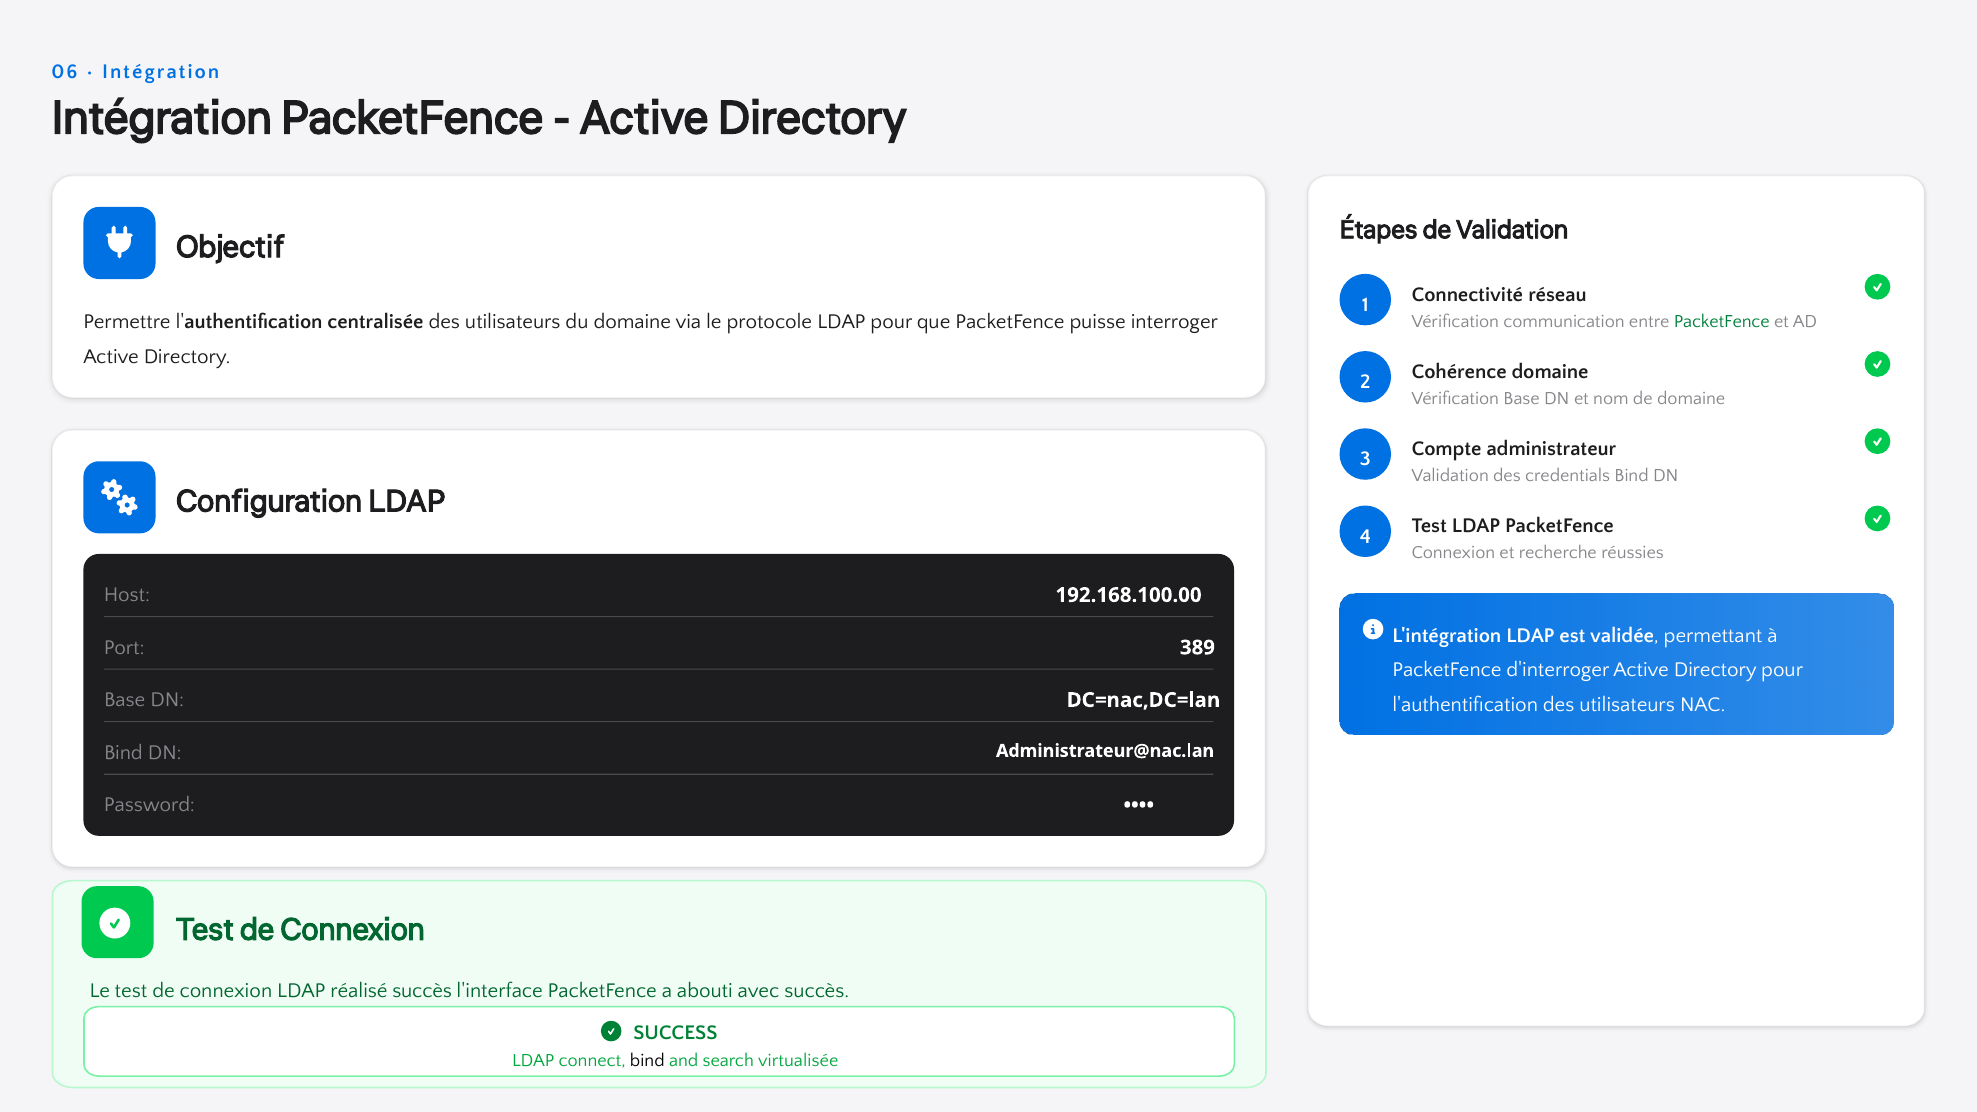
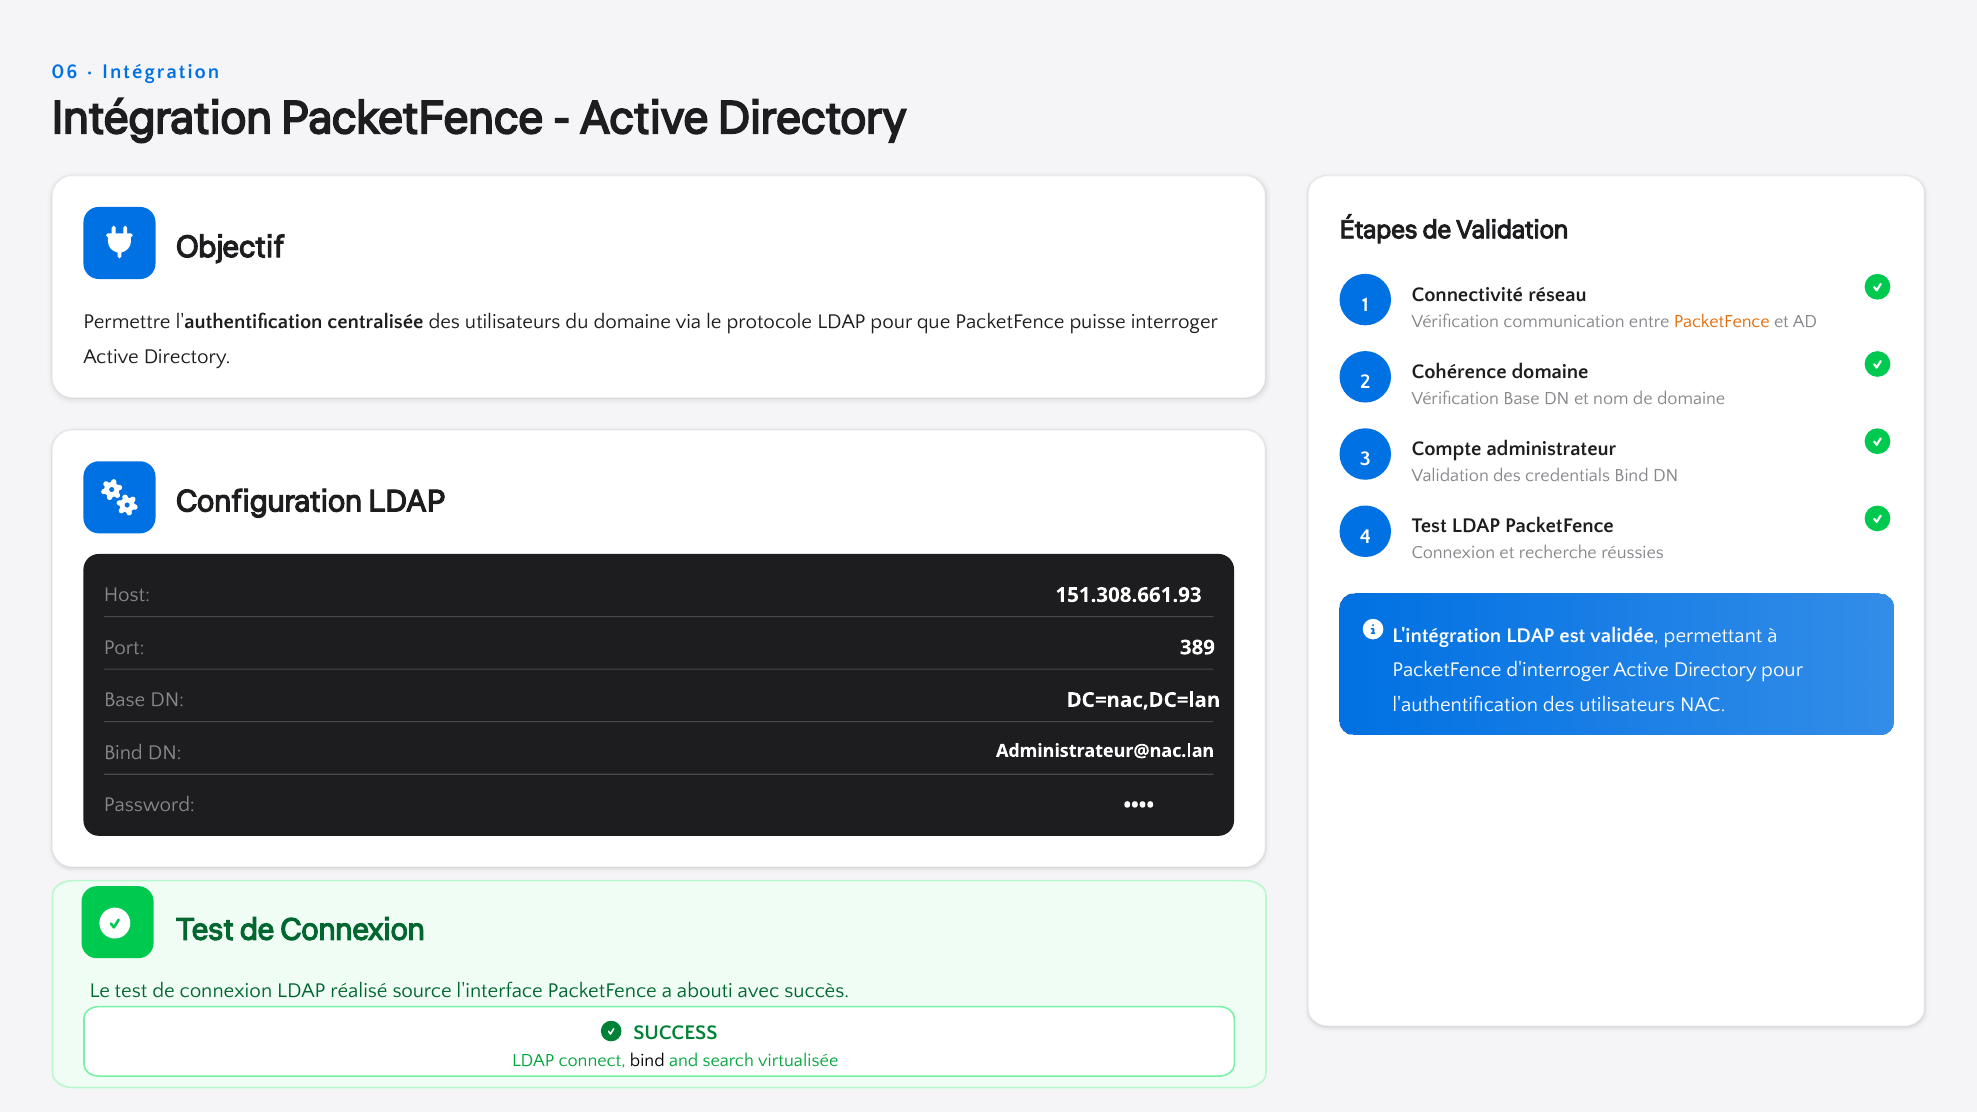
PacketFence at (1722, 321) colour: green -> orange
192.168.100.00: 192.168.100.00 -> 151.308.661.93
réalisé succès: succès -> source
